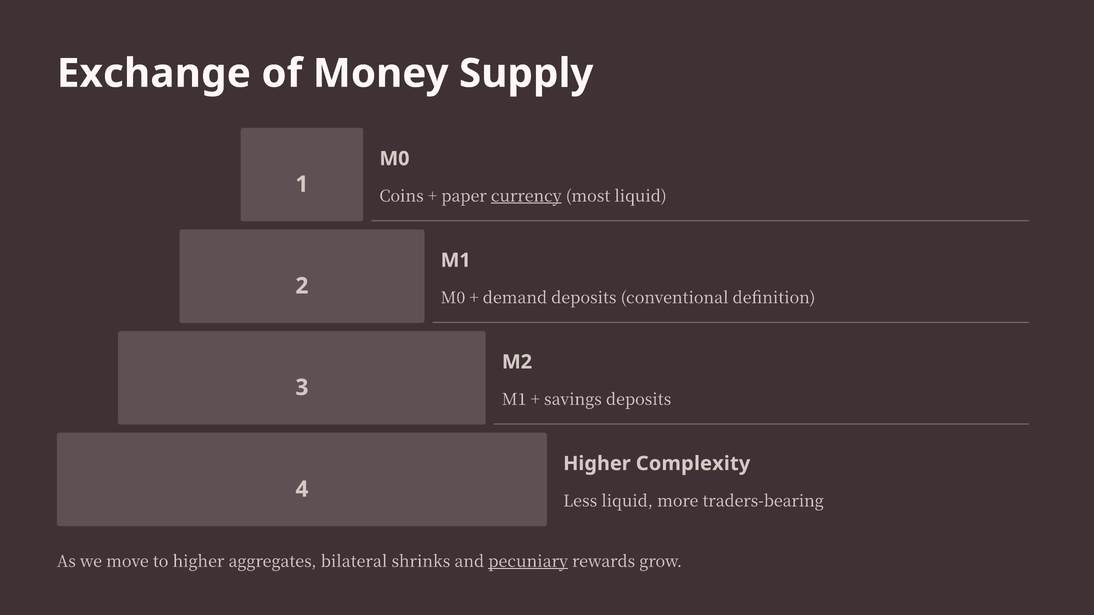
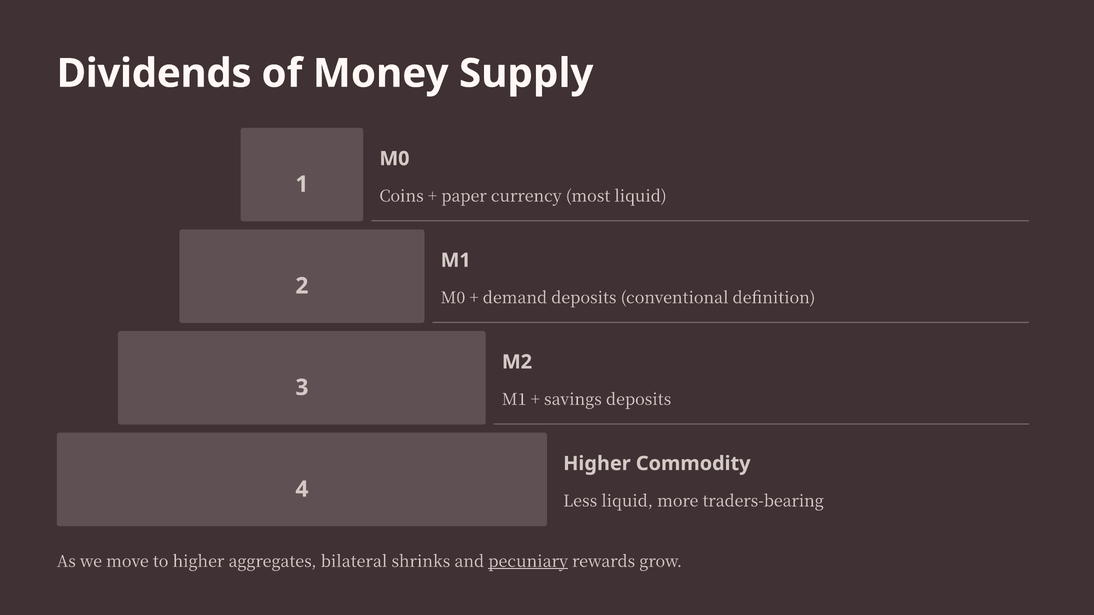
Exchange: Exchange -> Dividends
currency underline: present -> none
Complexity: Complexity -> Commodity
